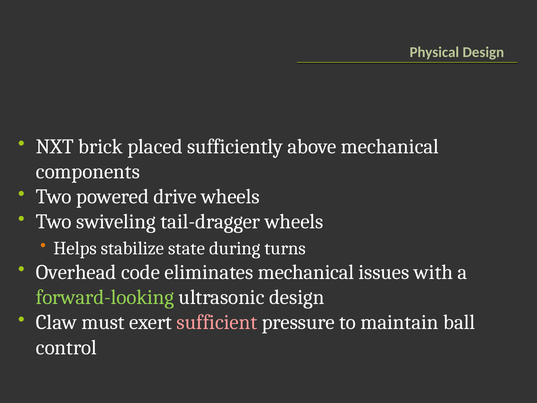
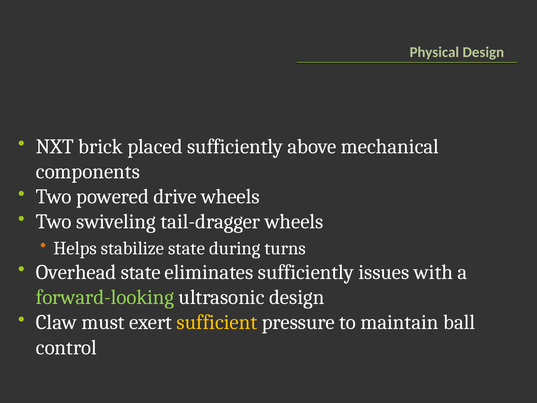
Overhead code: code -> state
eliminates mechanical: mechanical -> sufficiently
sufficient colour: pink -> yellow
